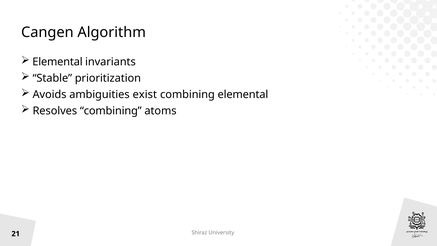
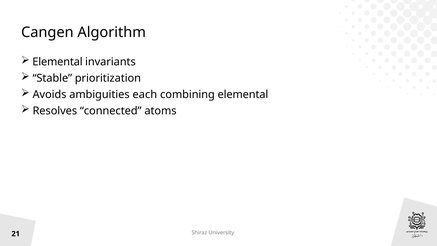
exist: exist -> each
Resolves combining: combining -> connected
